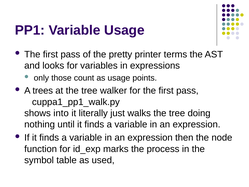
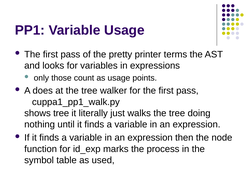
trees: trees -> does
shows into: into -> tree
